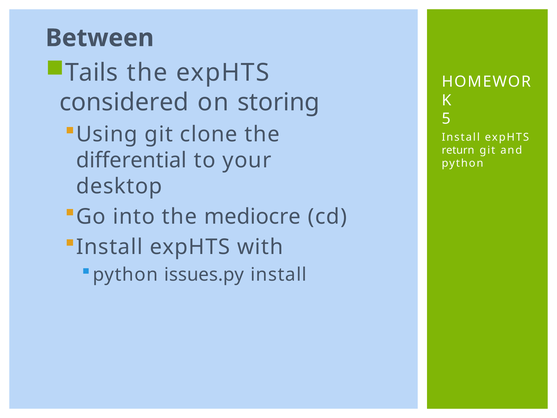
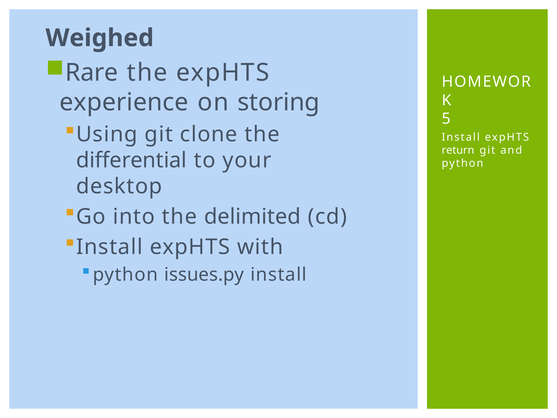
Between: Between -> Weighed
Tails: Tails -> Rare
considered: considered -> experience
mediocre: mediocre -> delimited
